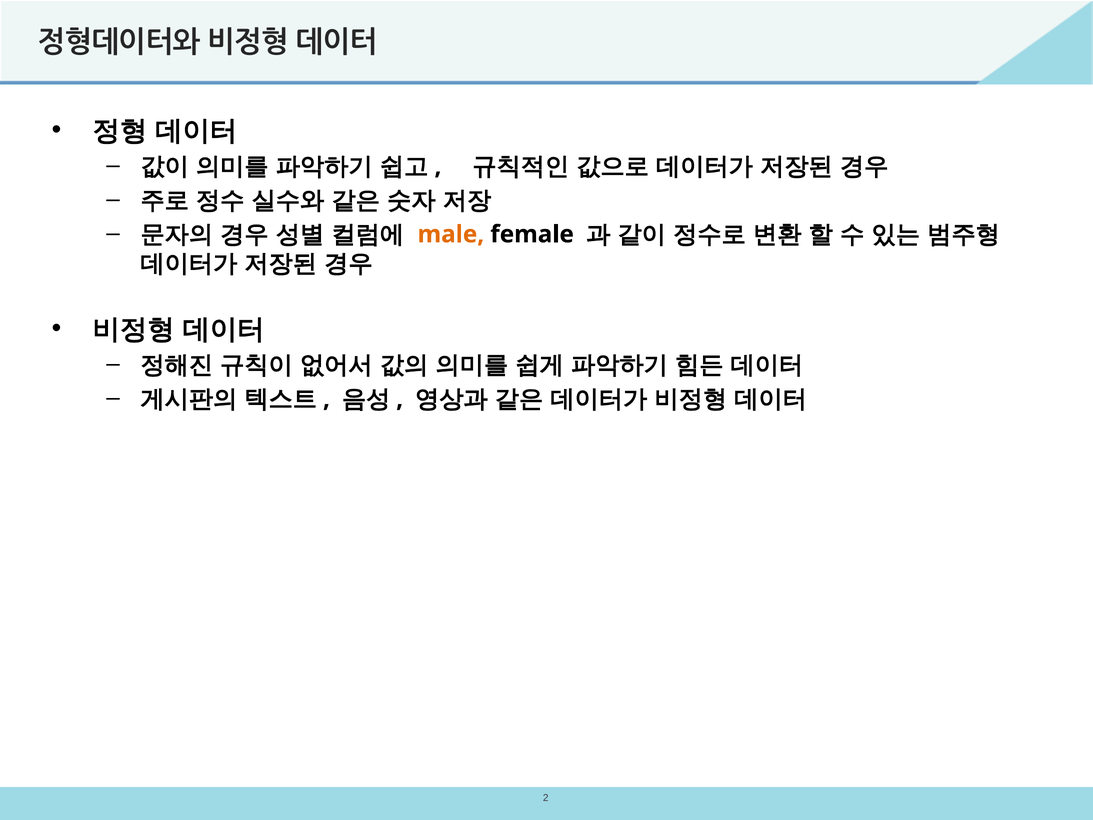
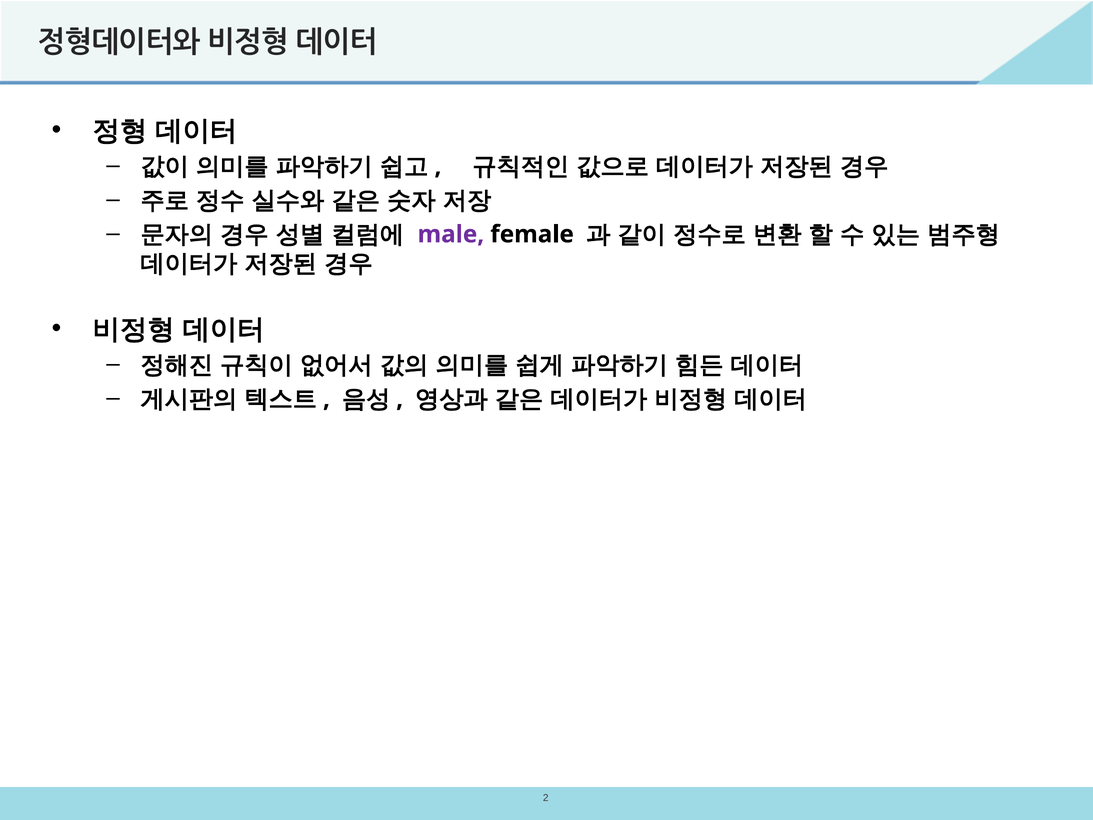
male colour: orange -> purple
